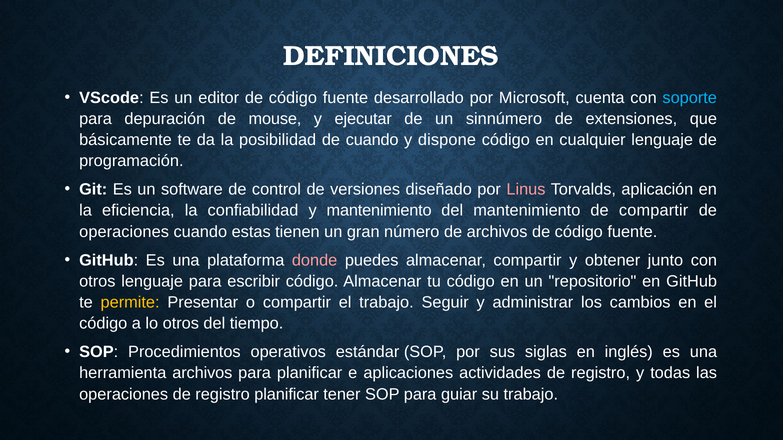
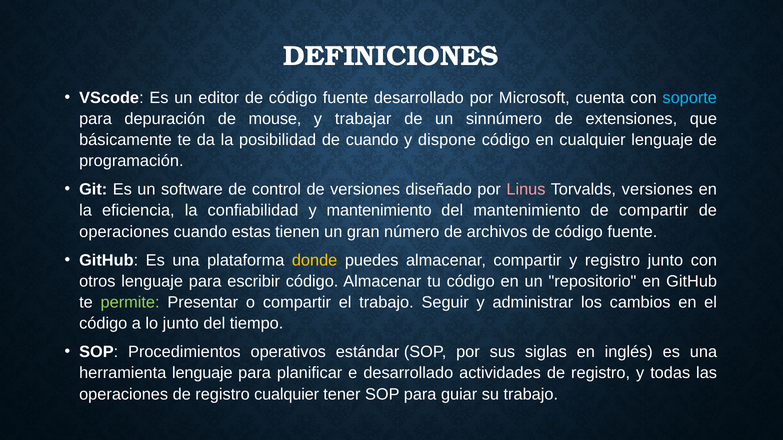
ejecutar: ejecutar -> trabajar
Torvalds aplicación: aplicación -> versiones
donde colour: pink -> yellow
y obtener: obtener -> registro
permite colour: yellow -> light green
lo otros: otros -> junto
herramienta archivos: archivos -> lenguaje
e aplicaciones: aplicaciones -> desarrollado
registro planificar: planificar -> cualquier
